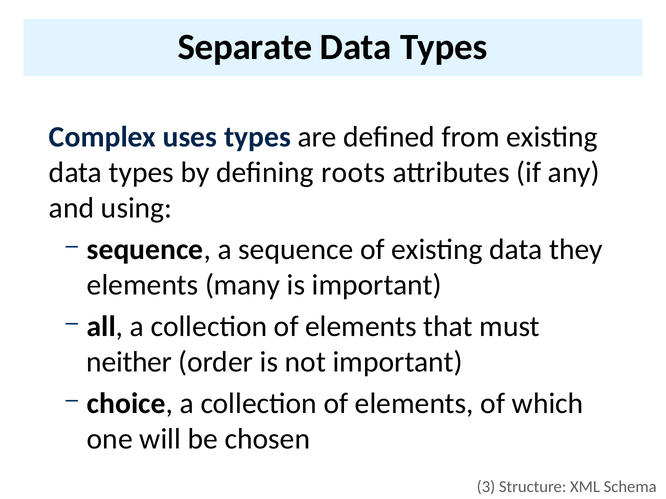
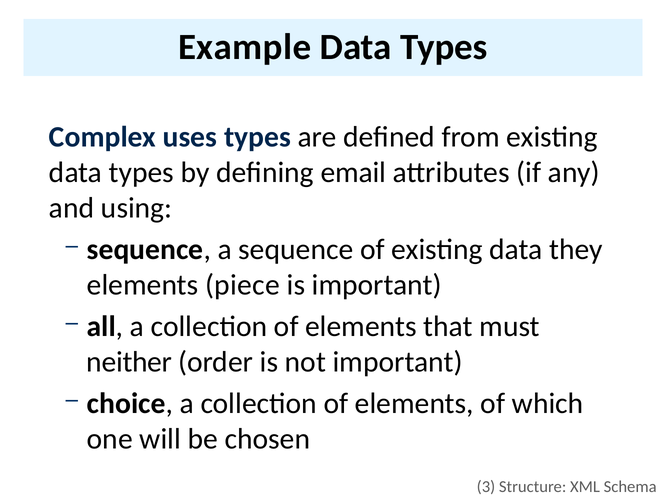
Separate: Separate -> Example
roots: roots -> email
many: many -> piece
